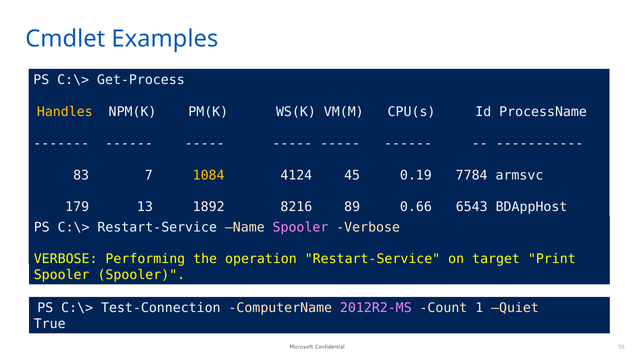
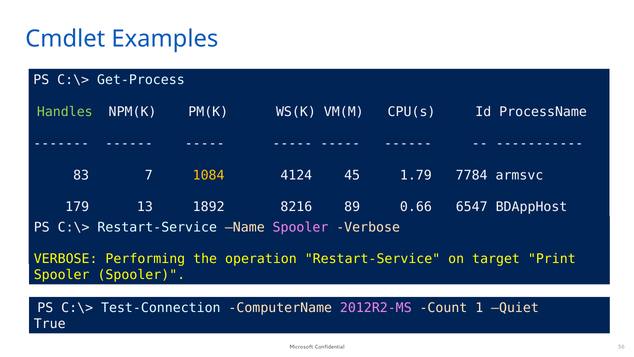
Handles colour: yellow -> light green
0.19: 0.19 -> 1.79
6543: 6543 -> 6547
